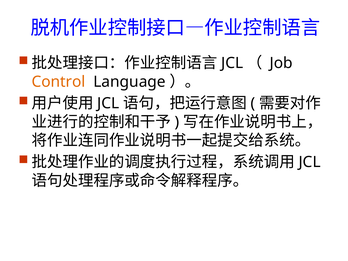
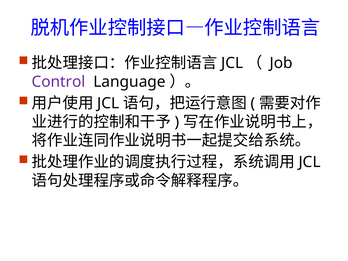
Control colour: orange -> purple
